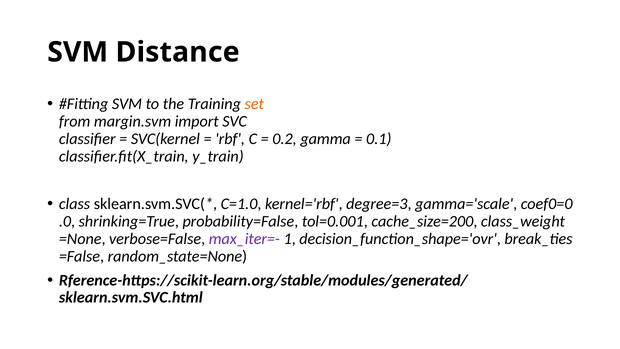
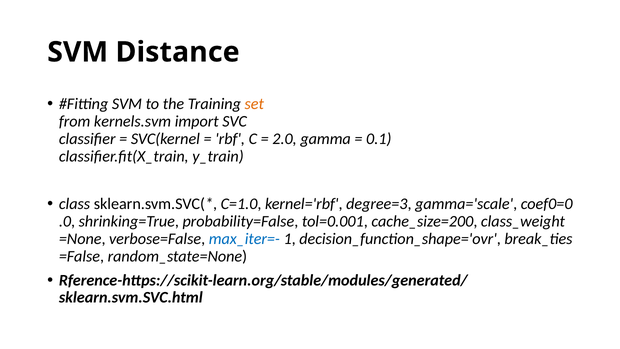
margin.svm: margin.svm -> kernels.svm
0.2: 0.2 -> 2.0
max_iter=- colour: purple -> blue
